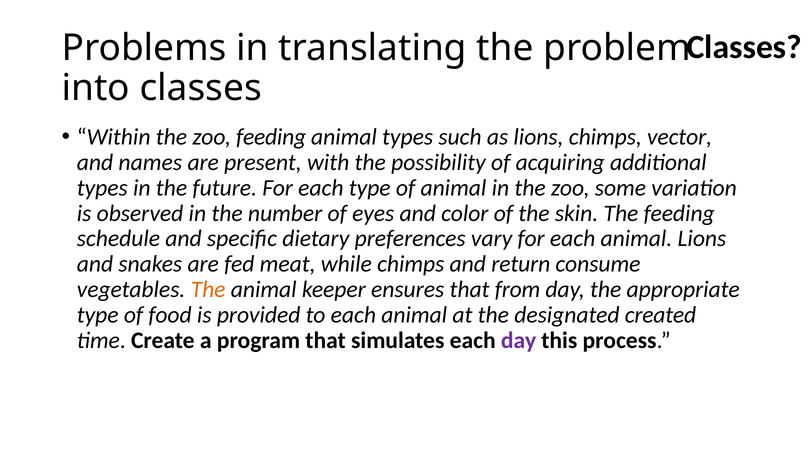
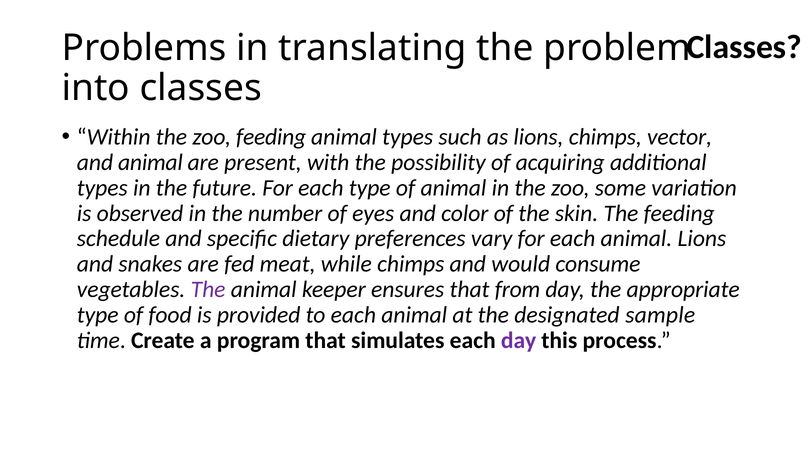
and names: names -> animal
return: return -> would
The at (208, 290) colour: orange -> purple
created: created -> sample
